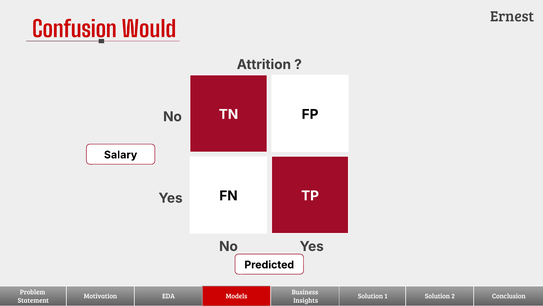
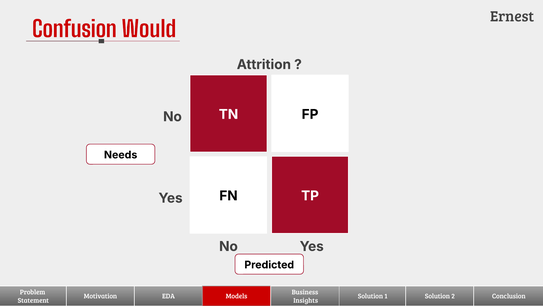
Salary: Salary -> Needs
